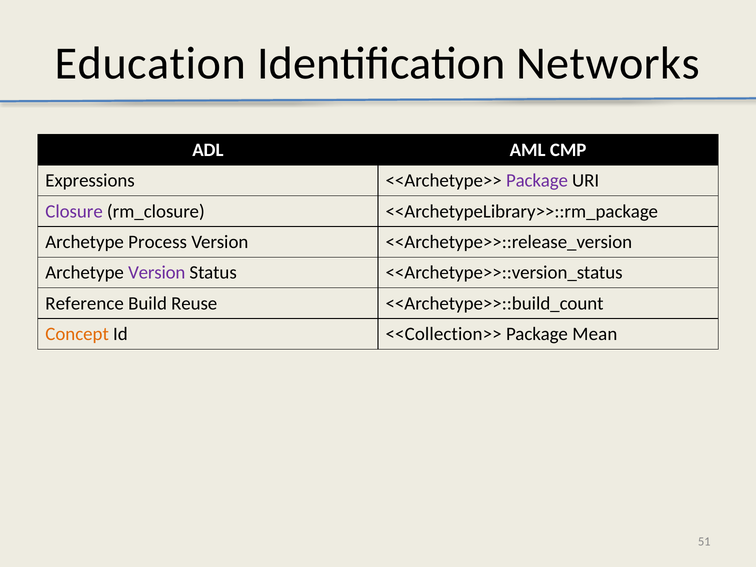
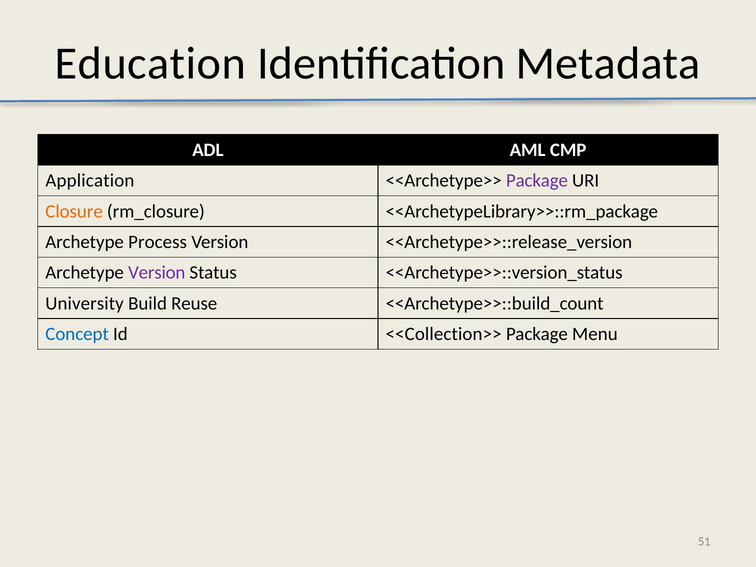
Networks: Networks -> Metadata
Expressions: Expressions -> Application
Closure colour: purple -> orange
Reference: Reference -> University
Concept colour: orange -> blue
Mean: Mean -> Menu
